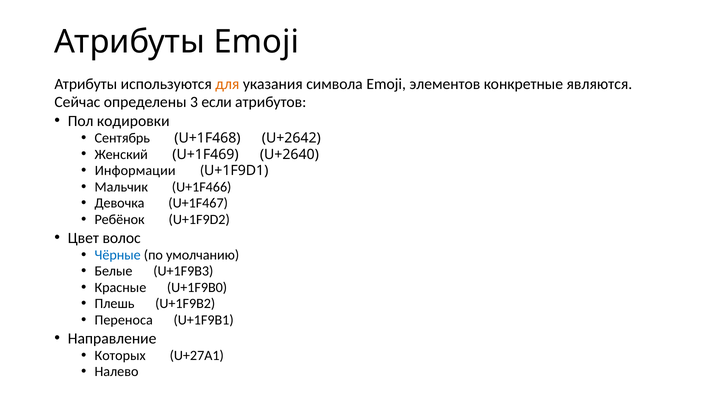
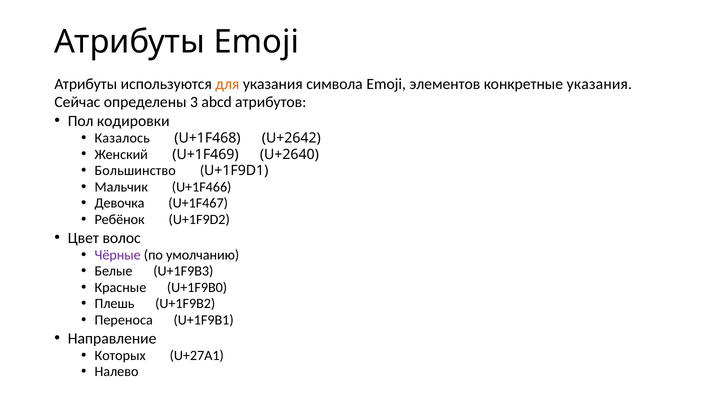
конкретные являются: являются -> указания
если: если -> abcd
Сентябрь: Сентябрь -> Казалось
Информации: Информации -> Большинство
Чёрные colour: blue -> purple
